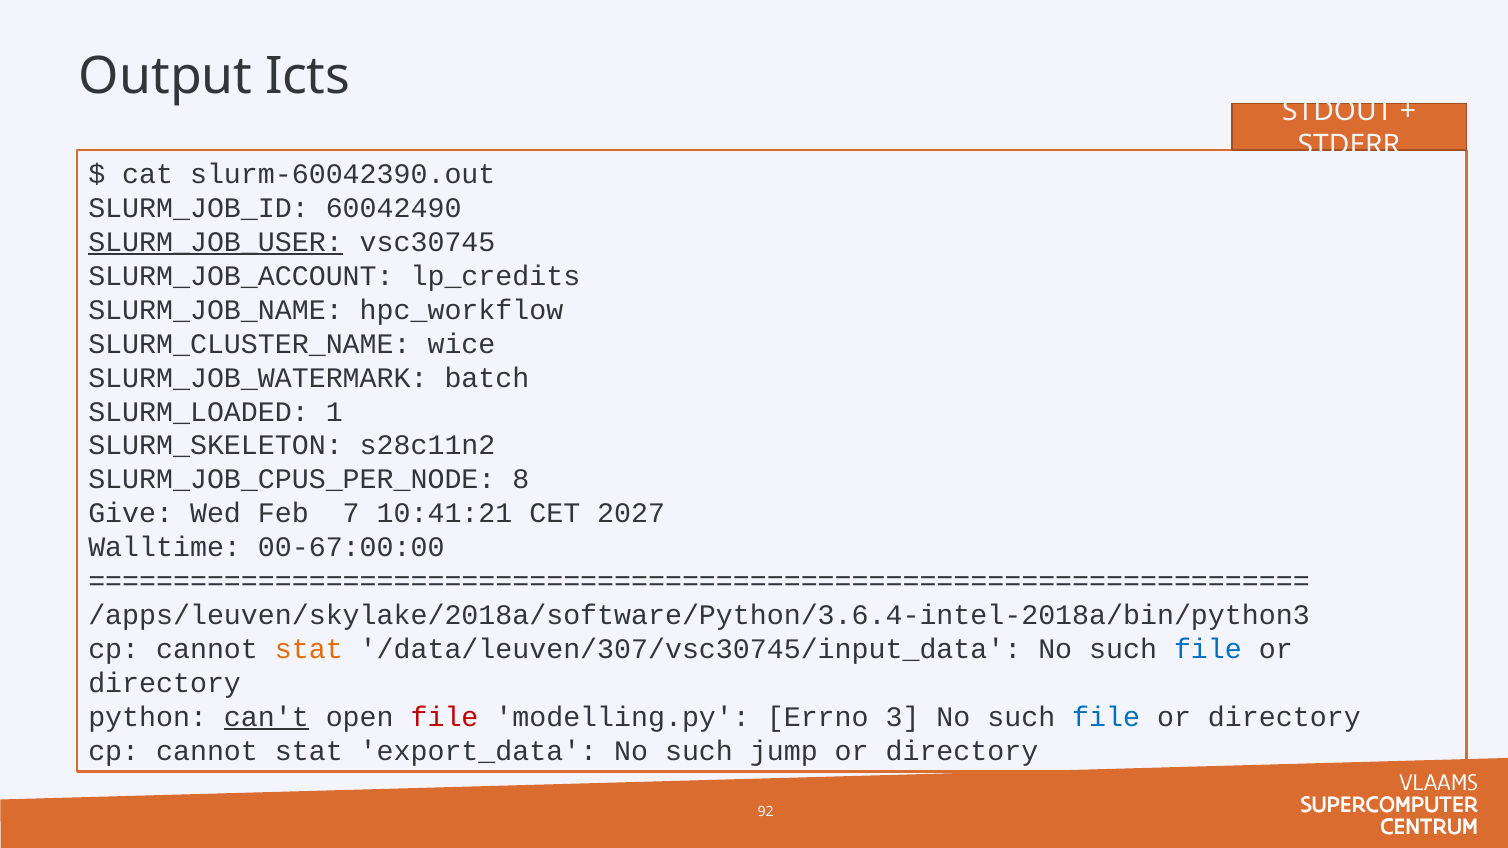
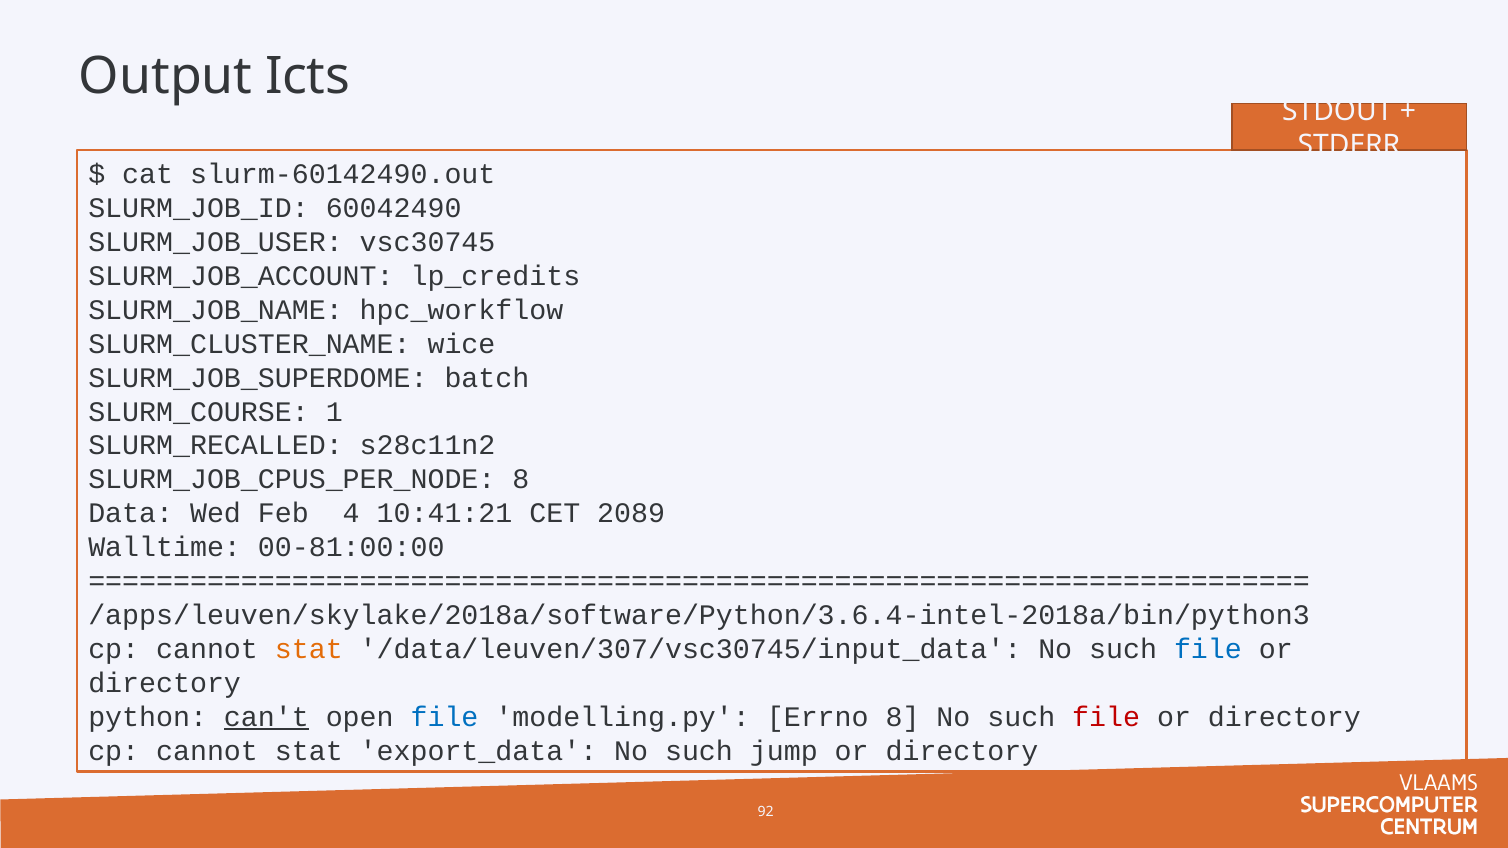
slurm-60042390.out: slurm-60042390.out -> slurm-60142490.out
SLURM_JOB_USER underline: present -> none
SLURM_JOB_WATERMARK: SLURM_JOB_WATERMARK -> SLURM_JOB_SUPERDOME
SLURM_LOADED: SLURM_LOADED -> SLURM_COURSE
SLURM_SKELETON: SLURM_SKELETON -> SLURM_RECALLED
Give: Give -> Data
7: 7 -> 4
2027: 2027 -> 2089
00-67:00:00: 00-67:00:00 -> 00-81:00:00
file at (445, 717) colour: red -> blue
Errno 3: 3 -> 8
file at (1106, 717) colour: blue -> red
